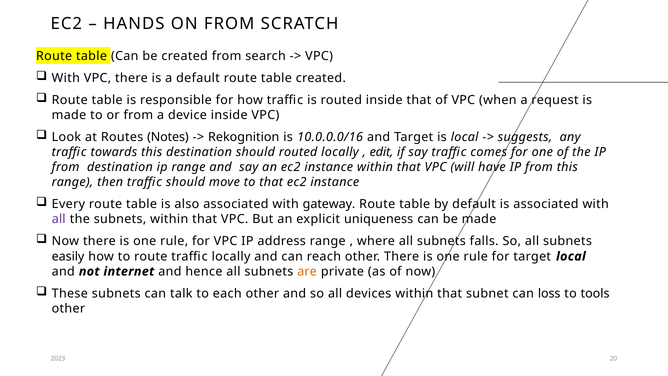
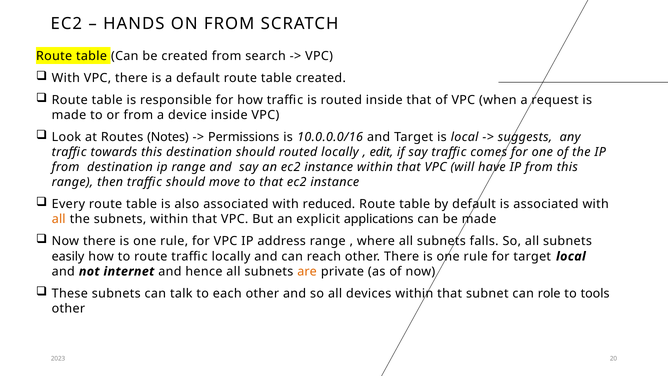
Rekognition: Rekognition -> Permissions
gateway: gateway -> reduced
all at (59, 219) colour: purple -> orange
uniqueness: uniqueness -> applications
loss: loss -> role
